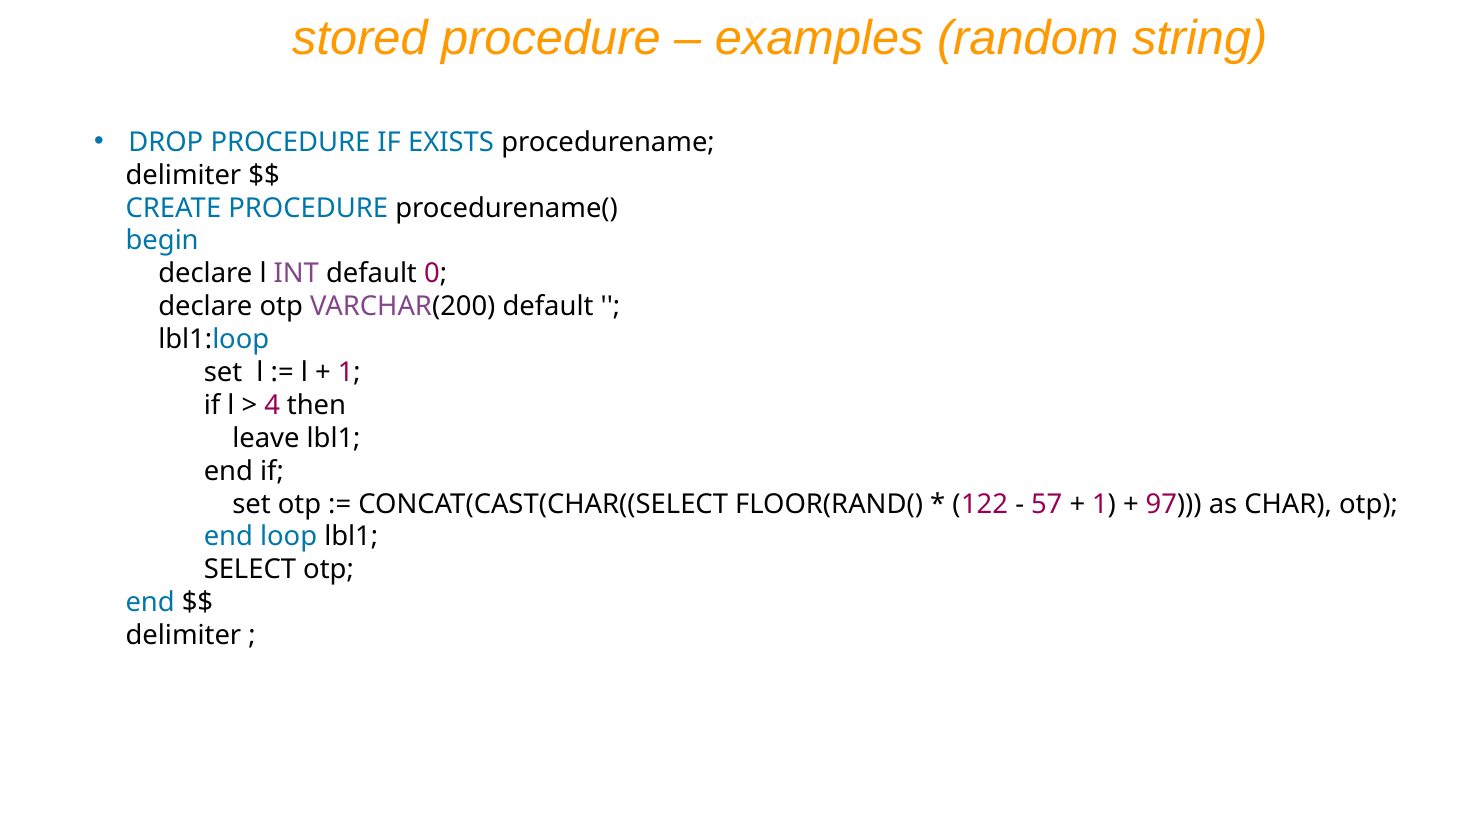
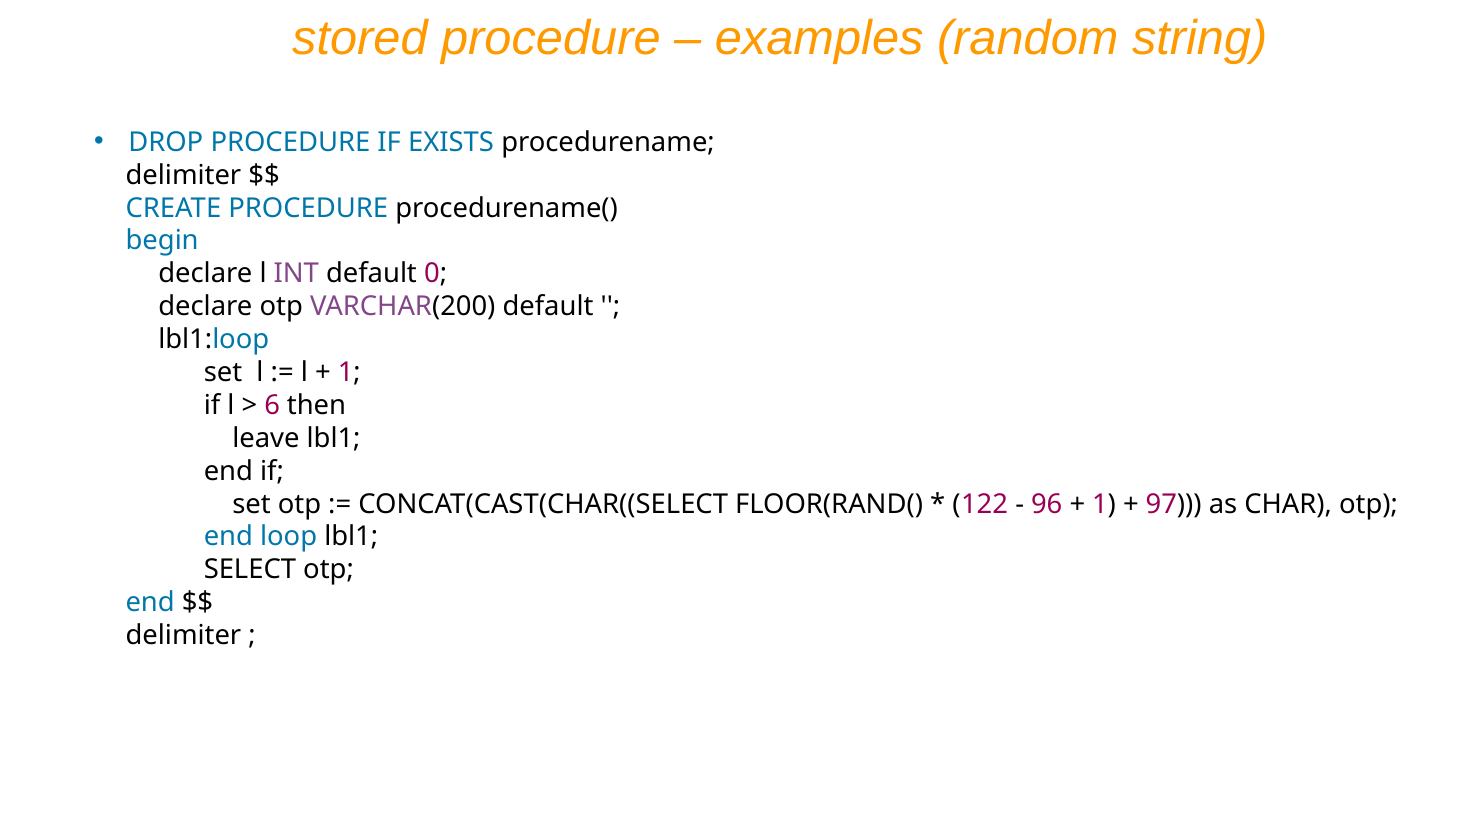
4: 4 -> 6
57: 57 -> 96
